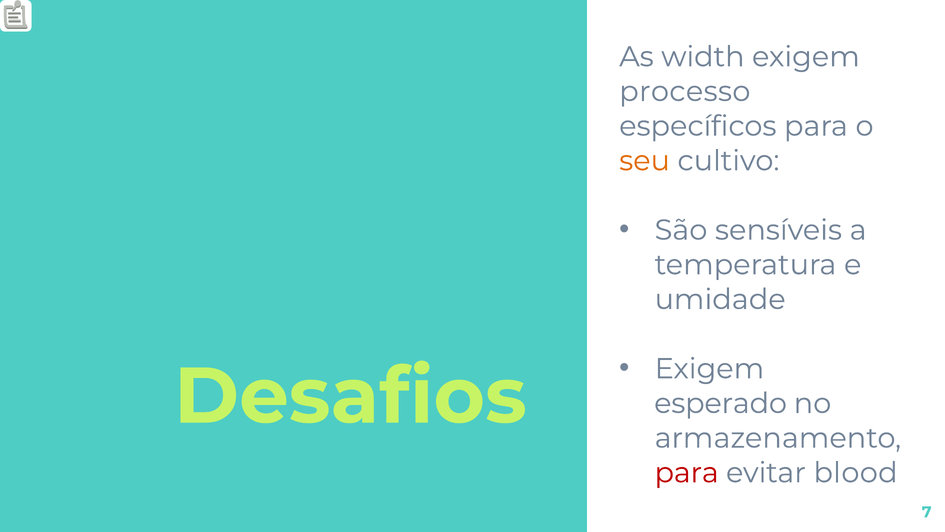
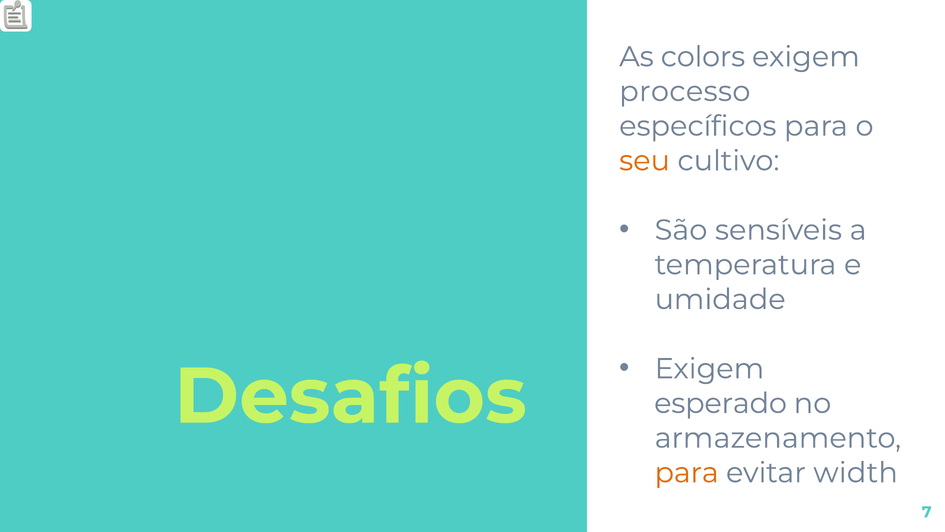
width: width -> colors
para at (687, 472) colour: red -> orange
blood: blood -> width
